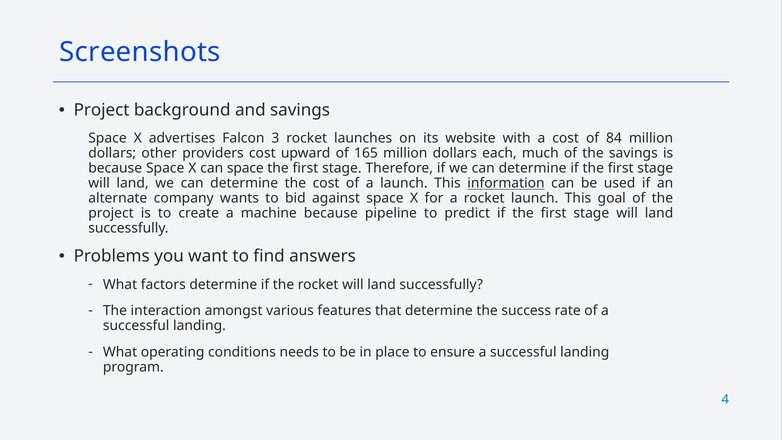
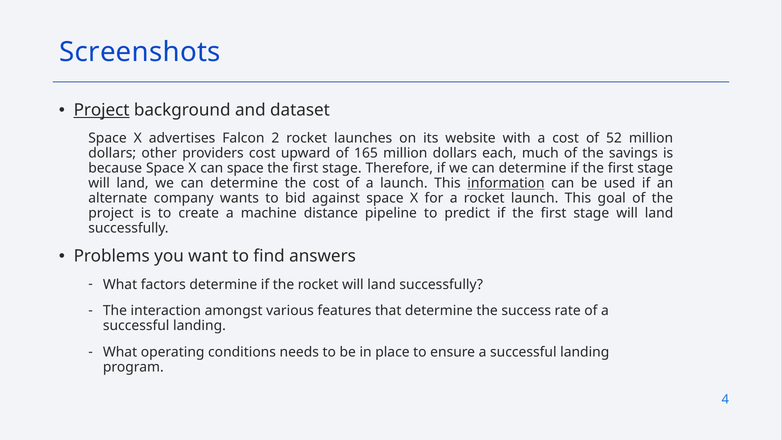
Project at (102, 110) underline: none -> present
and savings: savings -> dataset
3: 3 -> 2
84: 84 -> 52
machine because: because -> distance
